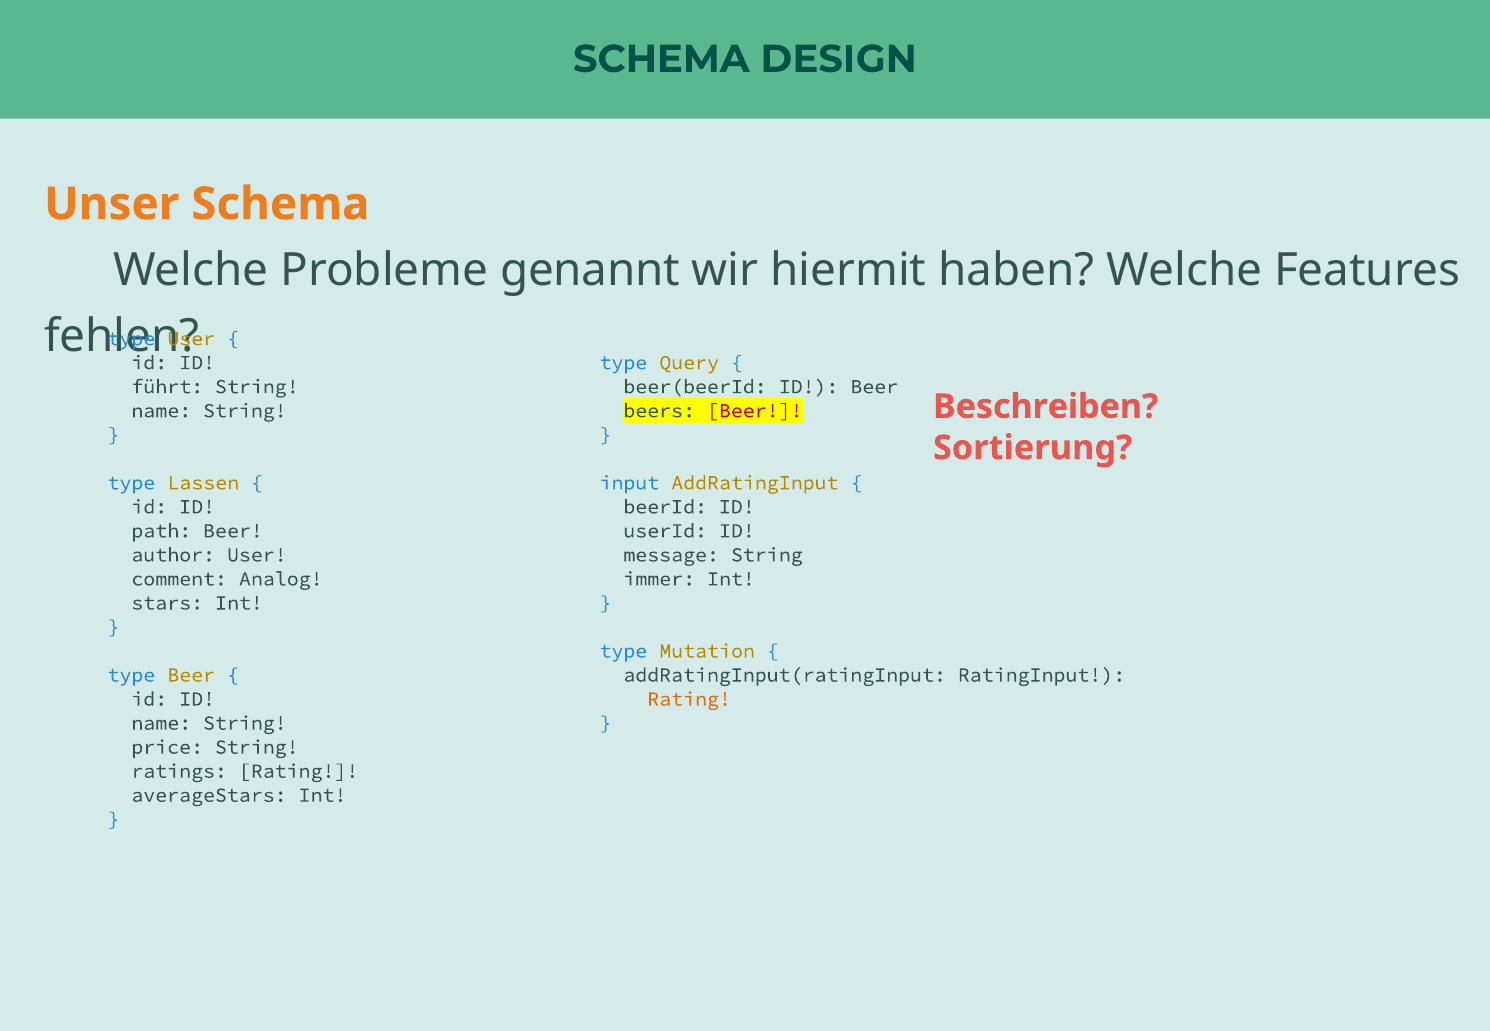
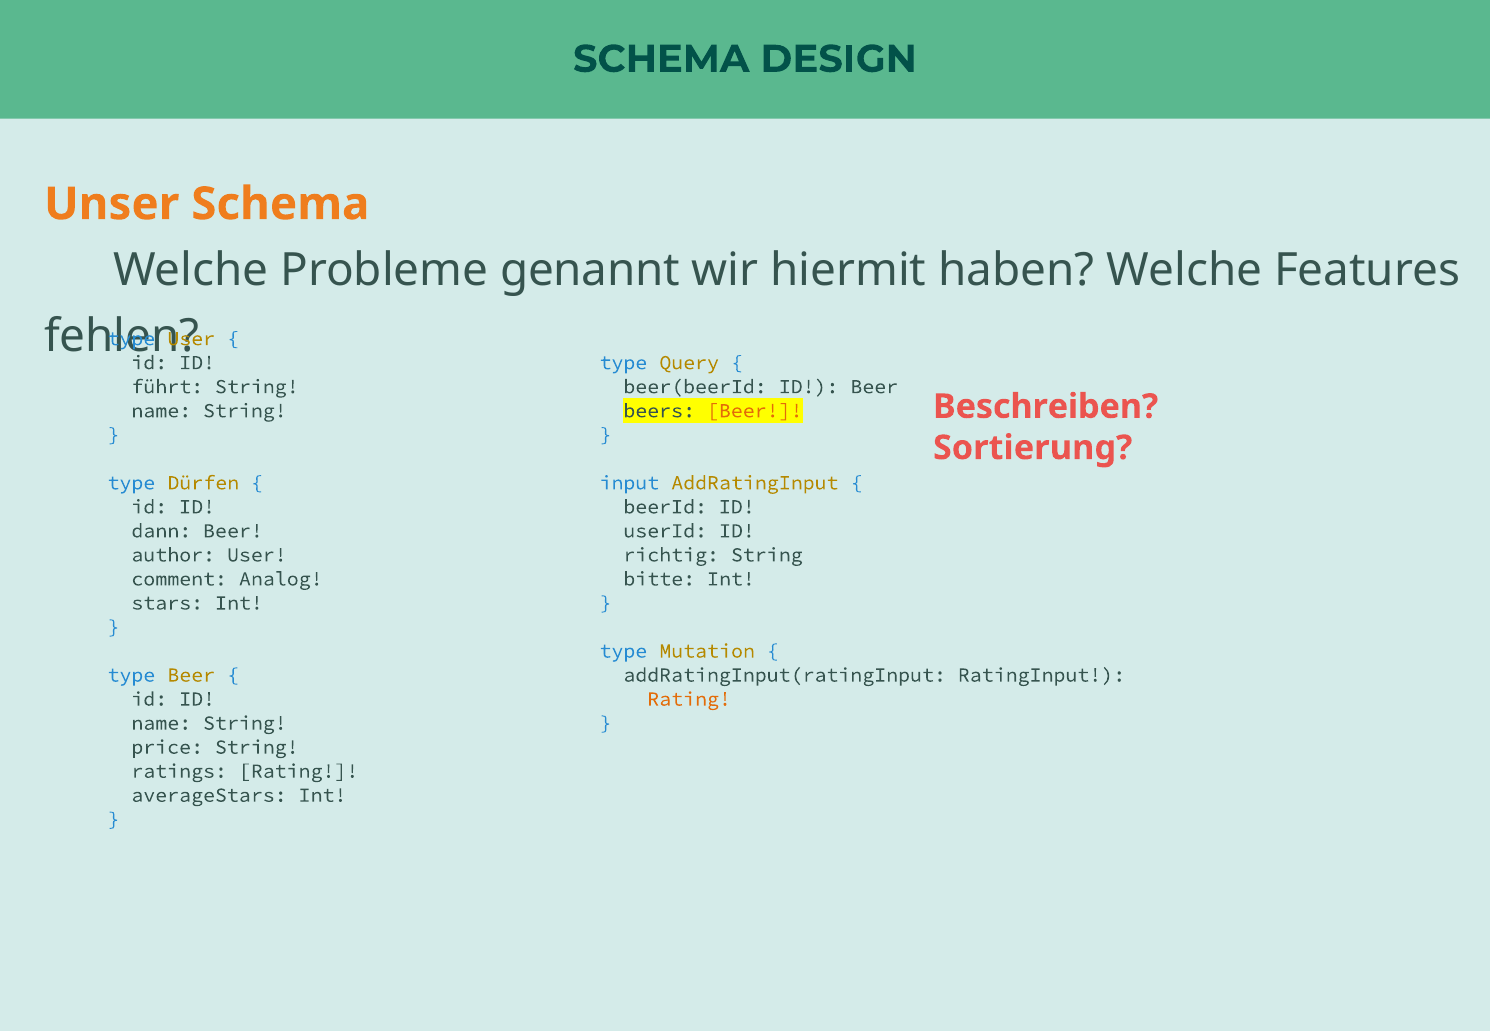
Beer at (755, 411) colour: red -> orange
Lassen: Lassen -> Dürfen
path: path -> dann
message: message -> richtig
immer: immer -> bitte
